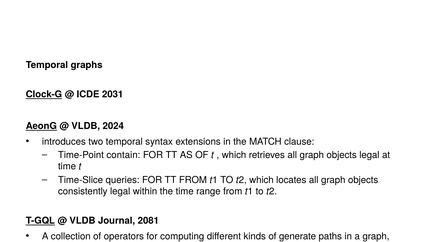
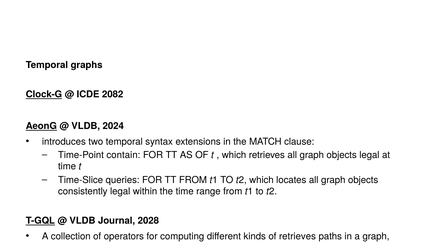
2031: 2031 -> 2082
2081: 2081 -> 2028
of generate: generate -> retrieves
